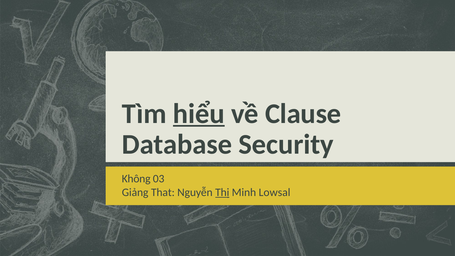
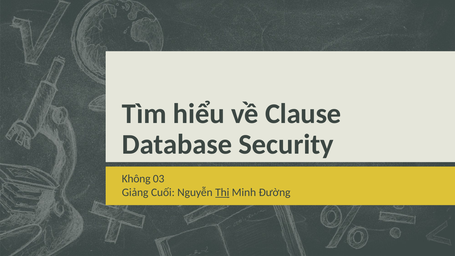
hiểu underline: present -> none
That: That -> Cuối
Lowsal: Lowsal -> Đường
